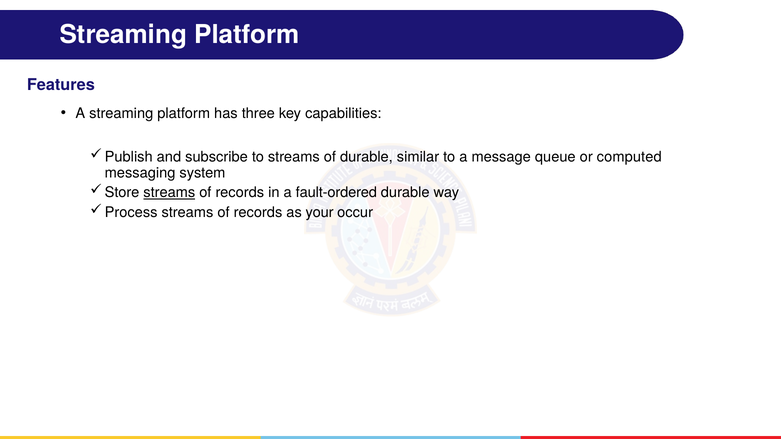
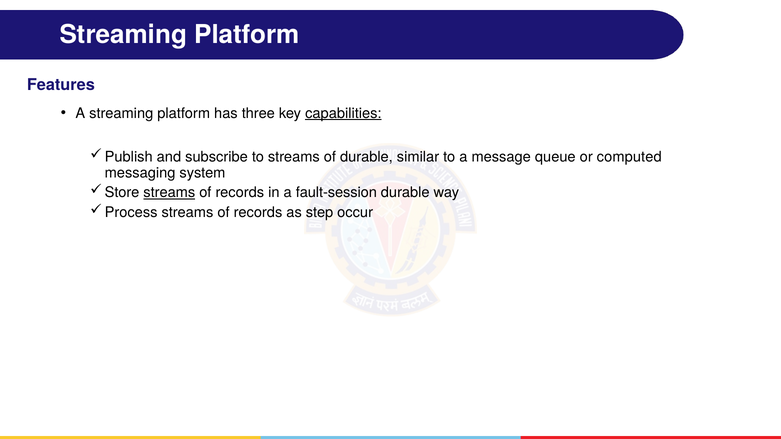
capabilities underline: none -> present
fault-ordered: fault-ordered -> fault-session
your: your -> step
